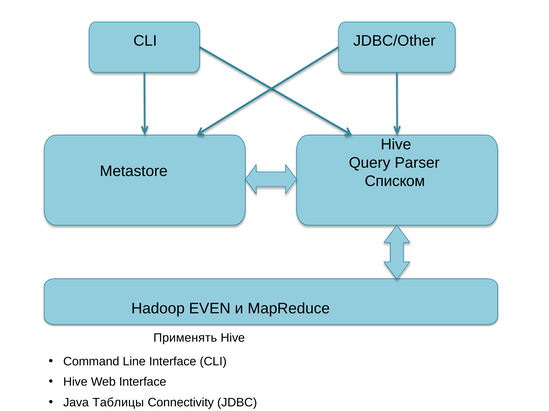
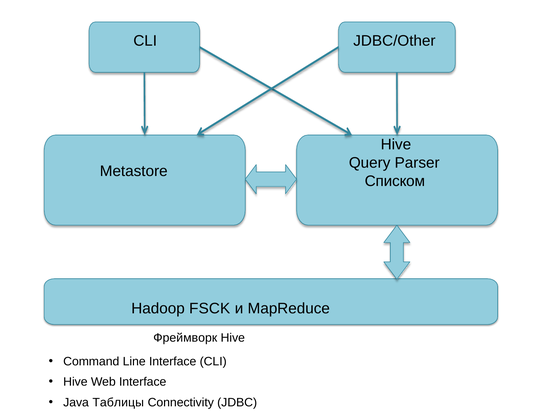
EVEN: EVEN -> FSCK
Применять: Применять -> Фреймворк
